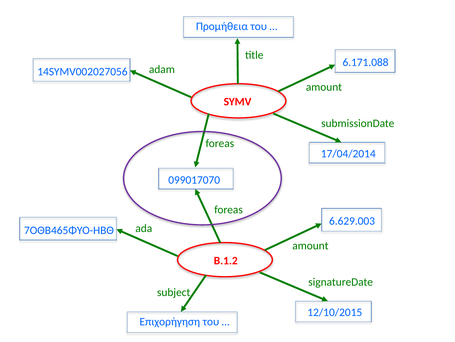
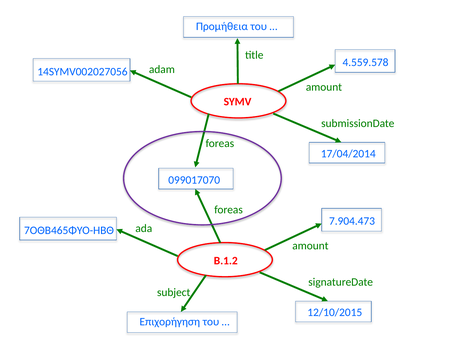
6.171.088: 6.171.088 -> 4.559.578
6.629.003: 6.629.003 -> 7.904.473
